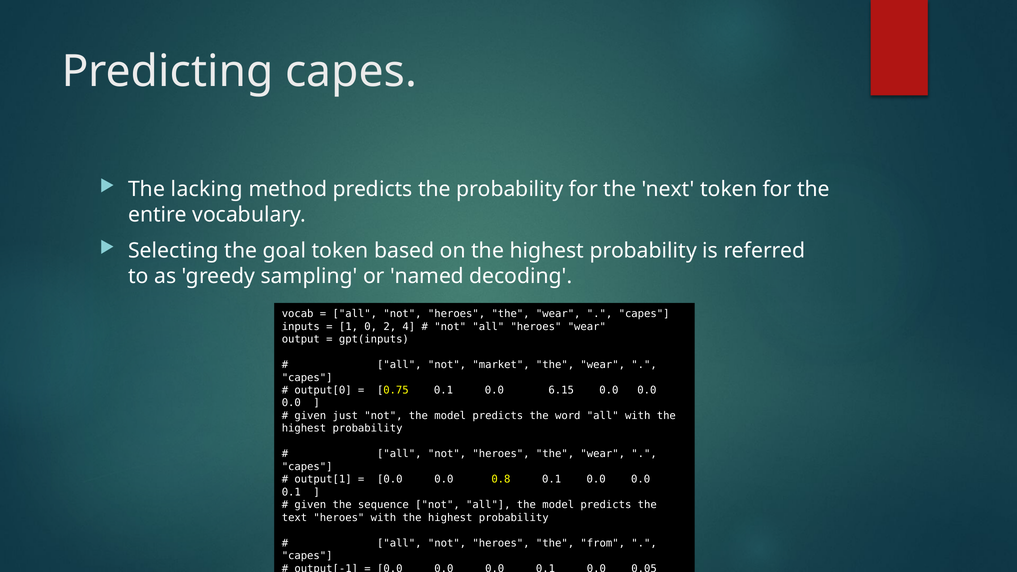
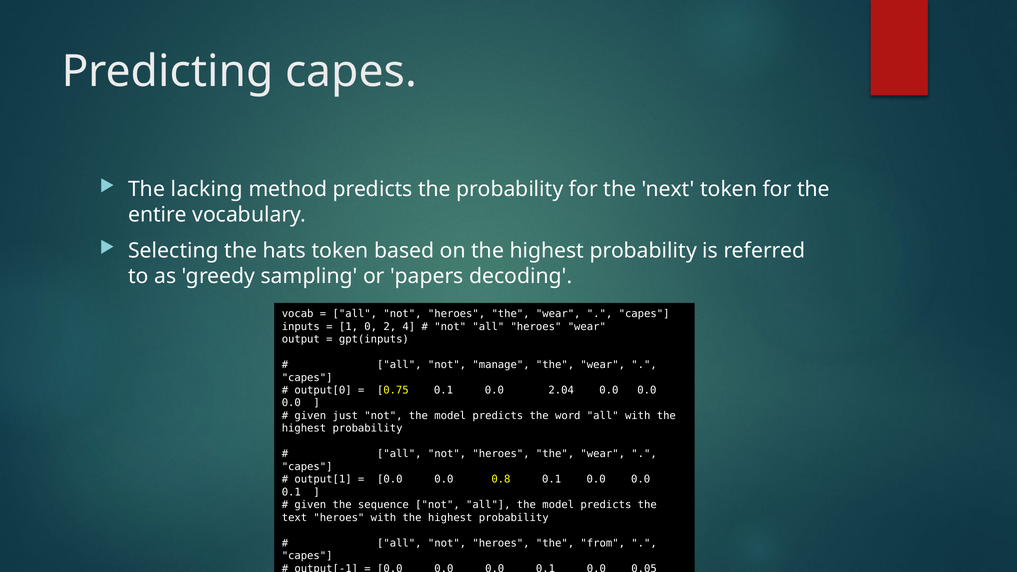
goal: goal -> hats
named: named -> papers
market: market -> manage
6.15: 6.15 -> 2.04
